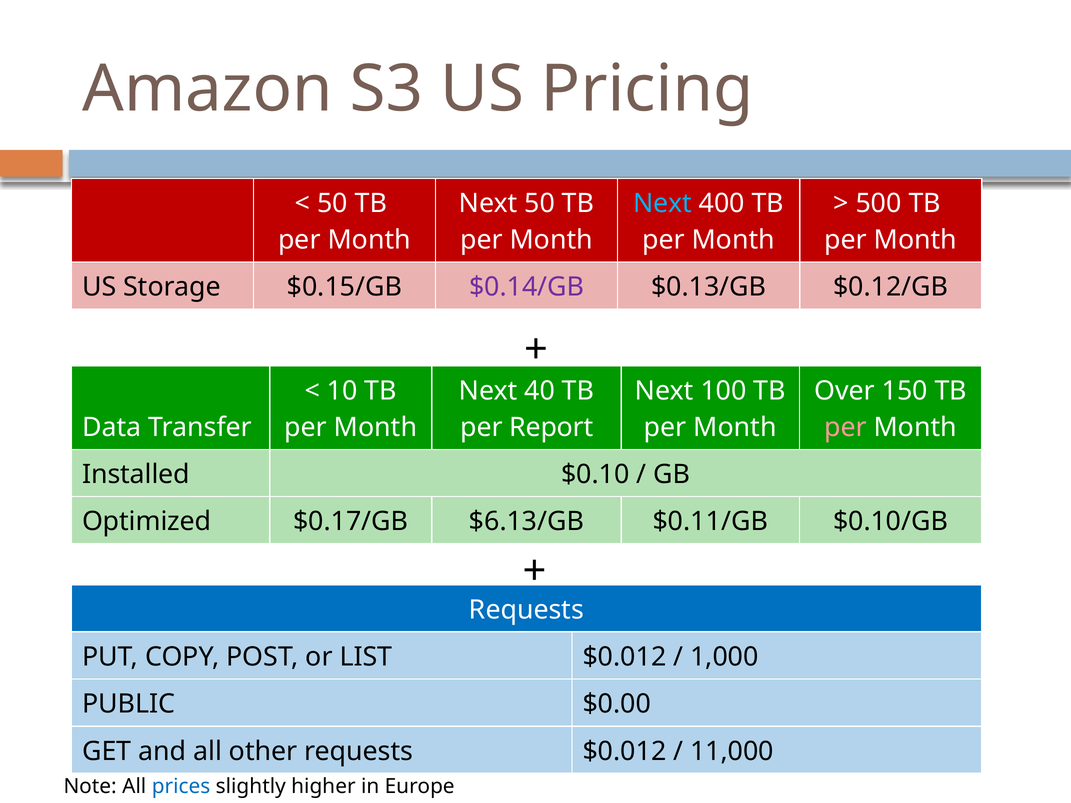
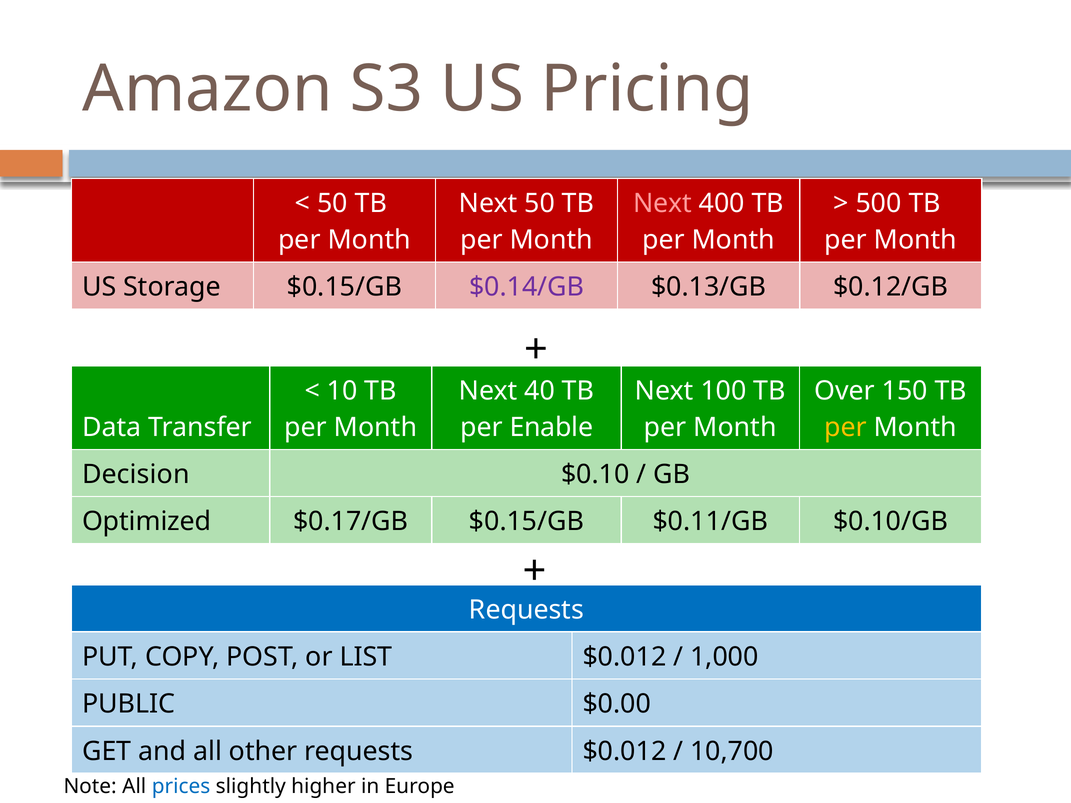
Next at (663, 204) colour: light blue -> pink
Report: Report -> Enable
per at (845, 427) colour: pink -> yellow
Installed: Installed -> Decision
$0.17/GB $6.13/GB: $6.13/GB -> $0.15/GB
11,000: 11,000 -> 10,700
